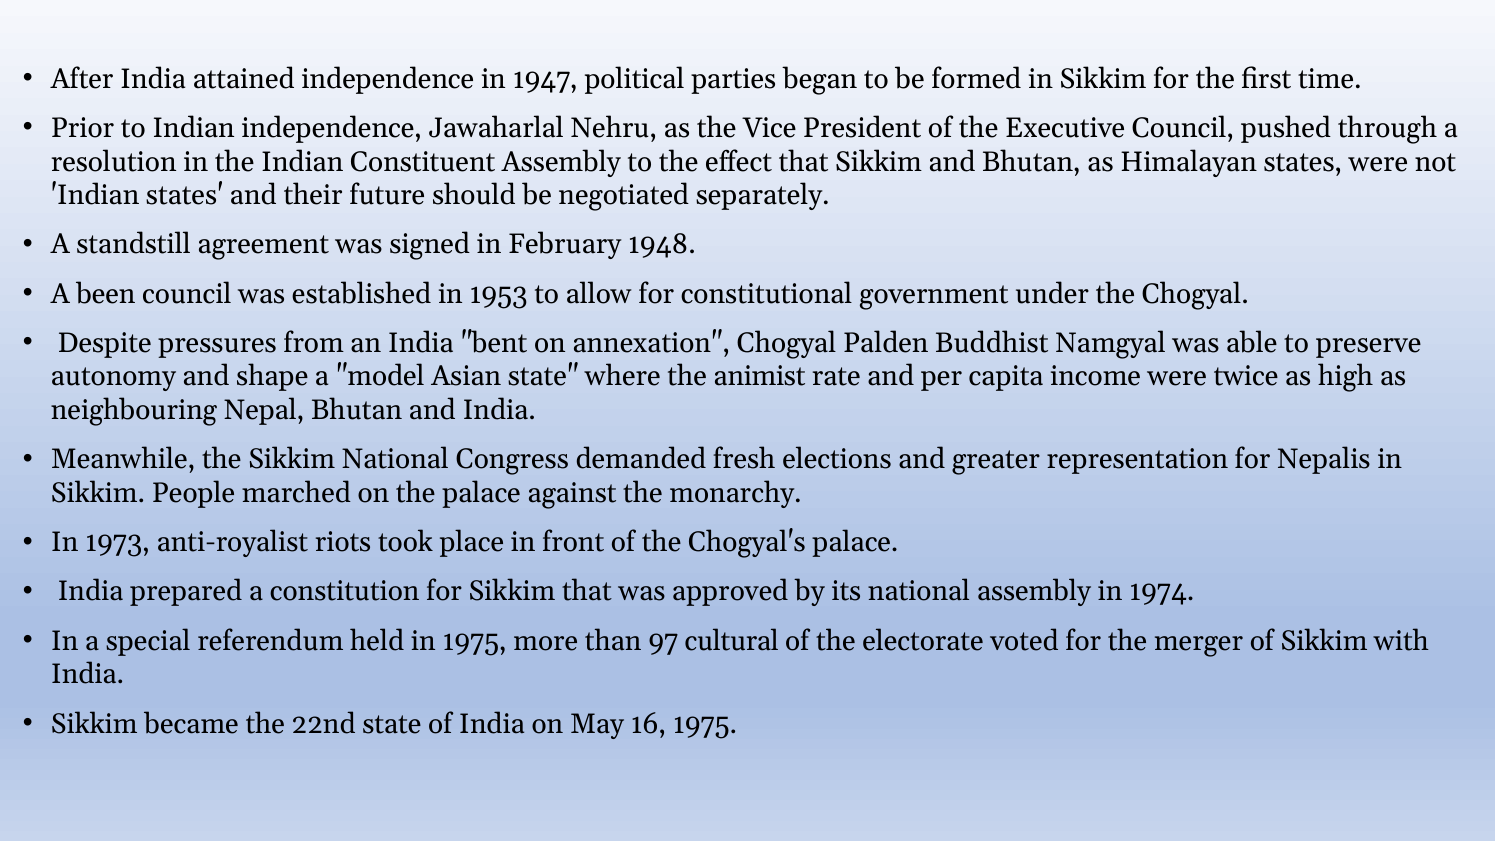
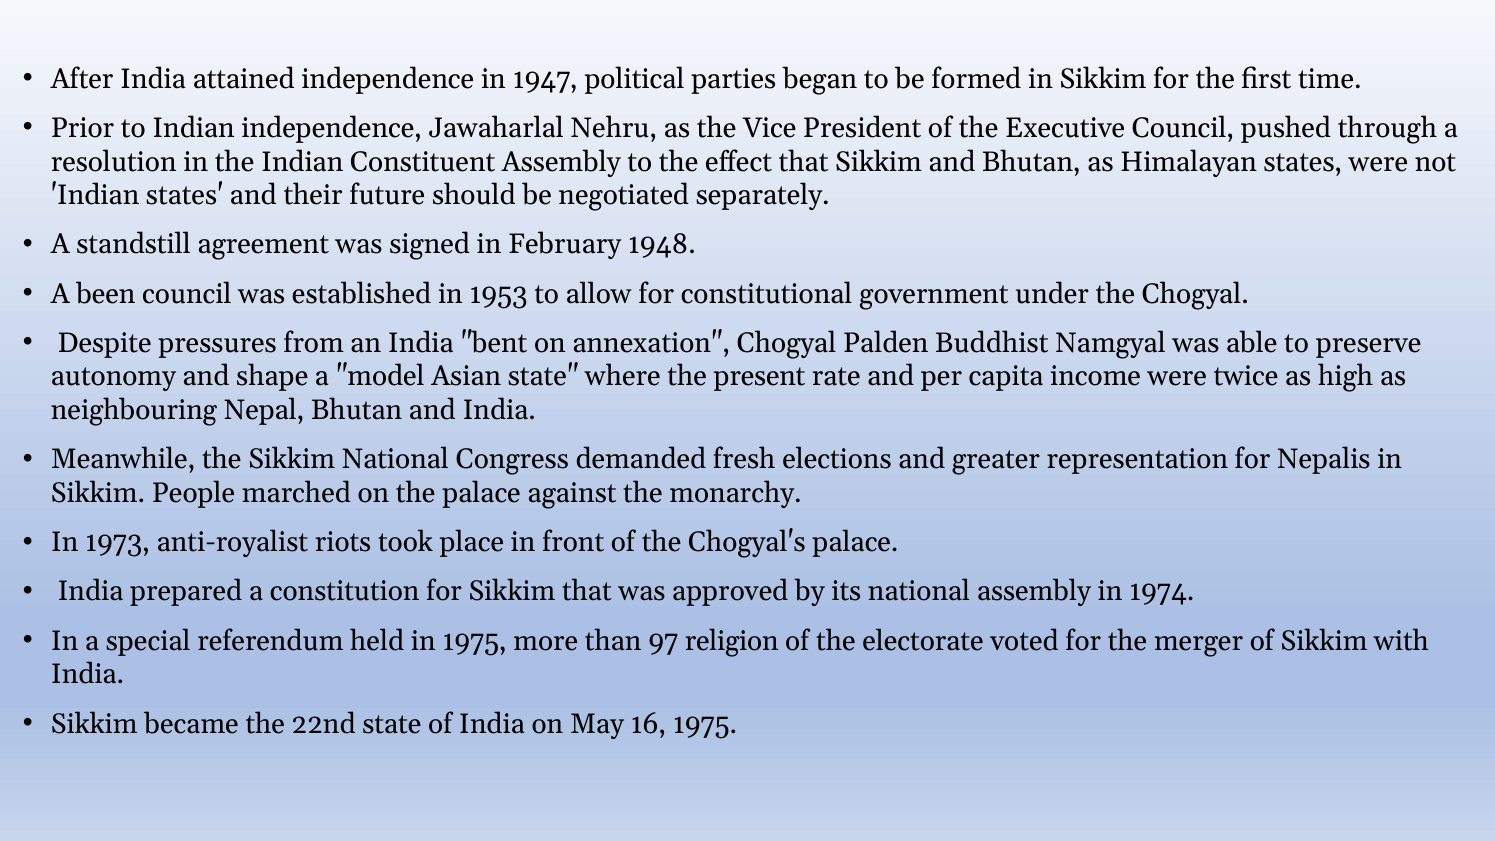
animist: animist -> present
cultural: cultural -> religion
